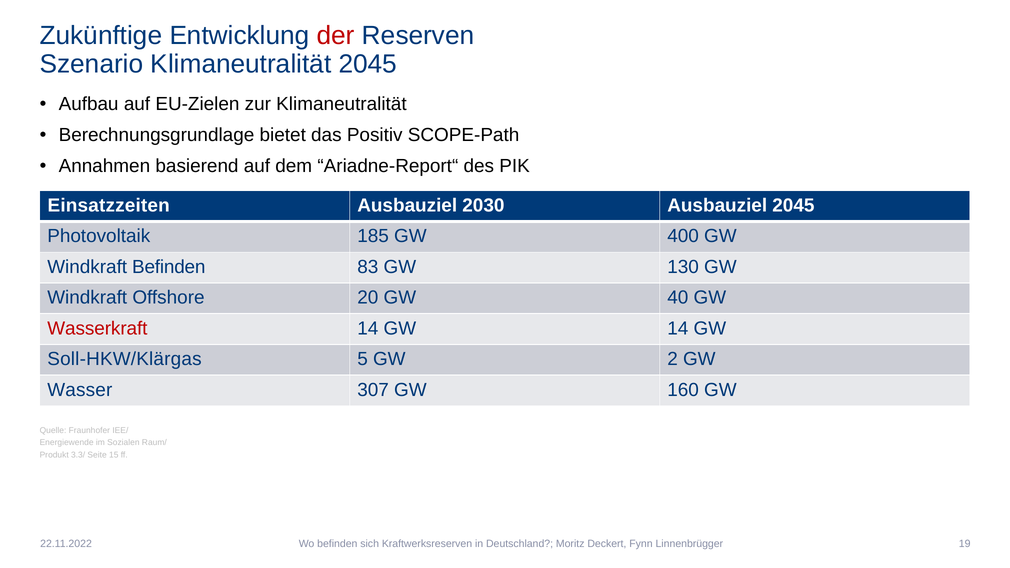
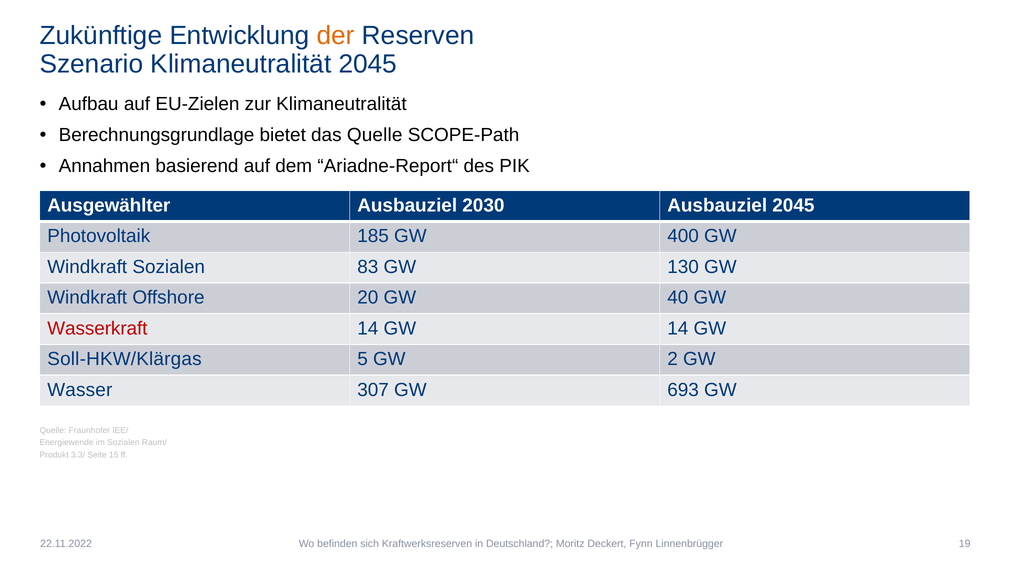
der colour: red -> orange
das Positiv: Positiv -> Quelle
Einsatzzeiten: Einsatzzeiten -> Ausgewählter
Windkraft Befinden: Befinden -> Sozialen
160: 160 -> 693
